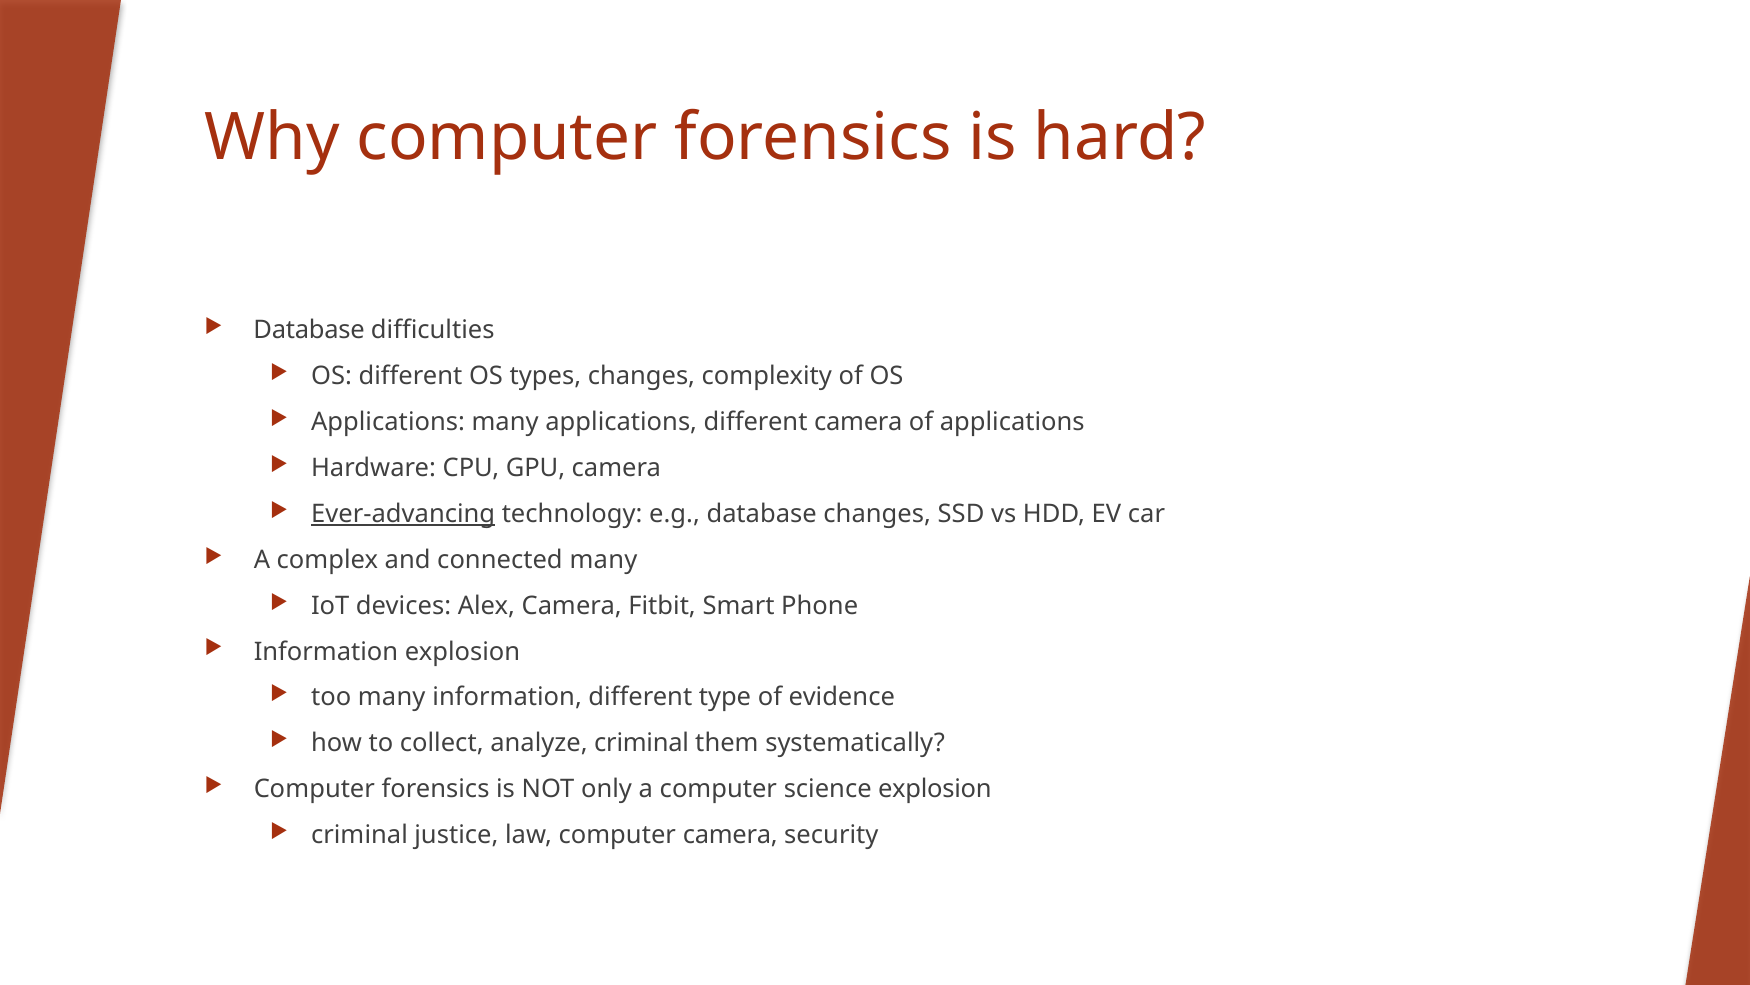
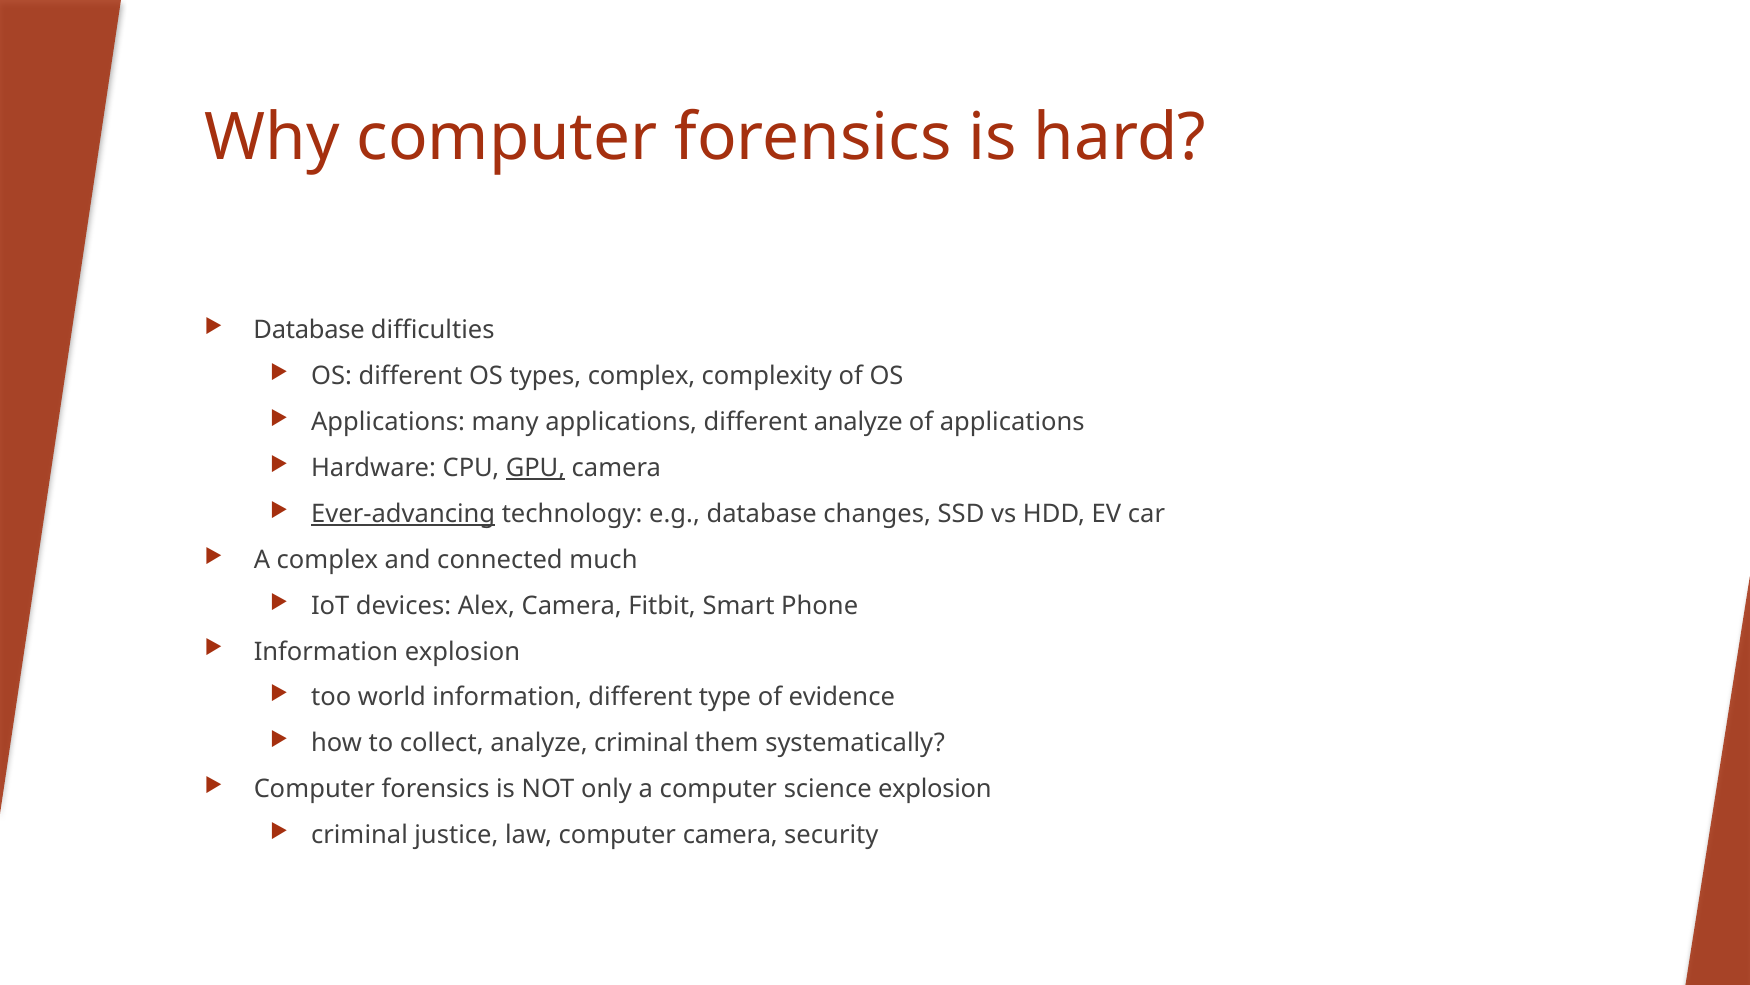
types changes: changes -> complex
different camera: camera -> analyze
GPU underline: none -> present
connected many: many -> much
too many: many -> world
